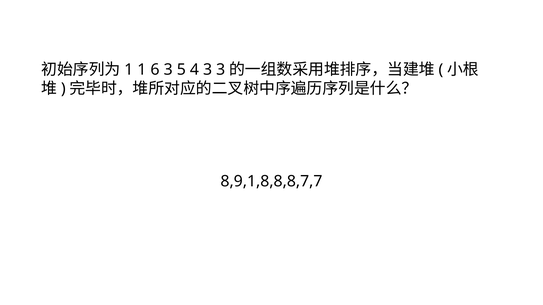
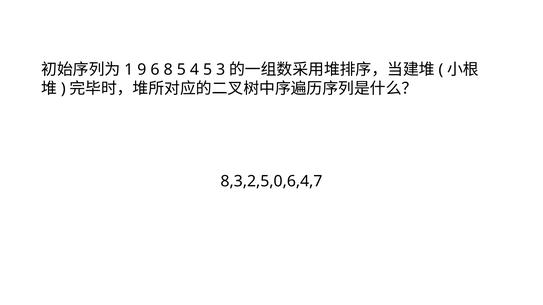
1 at (142, 70): 1 -> 9
6 3: 3 -> 8
4 3: 3 -> 5
8,9,1,8,8,8,7,7: 8,9,1,8,8,8,7,7 -> 8,3,2,5,0,6,4,7
